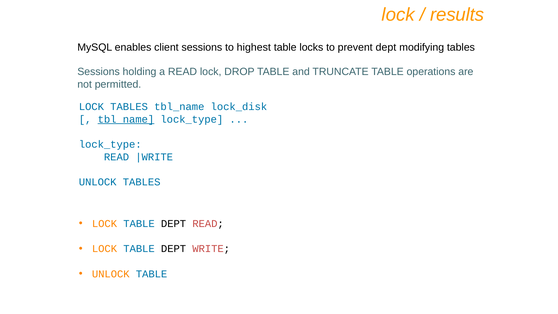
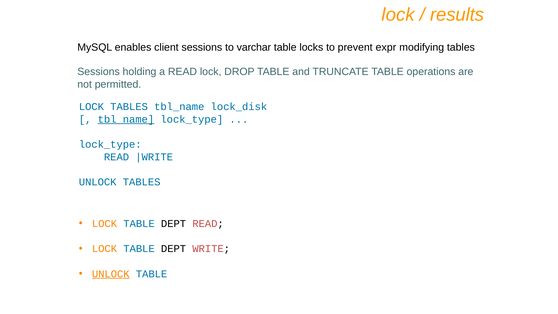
highest: highest -> varchar
prevent dept: dept -> expr
UNLOCK at (111, 274) underline: none -> present
